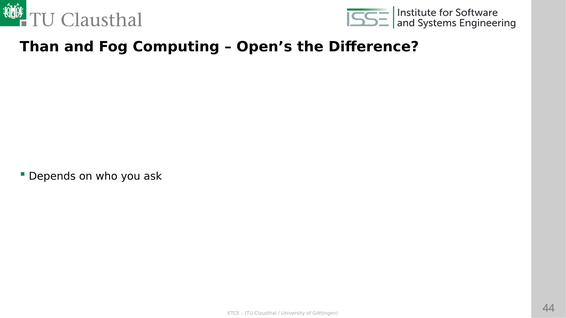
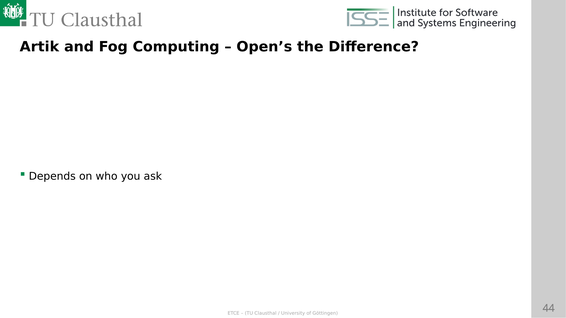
Than: Than -> Artik
